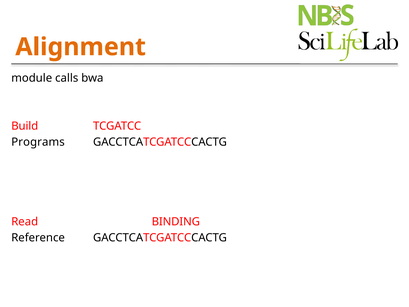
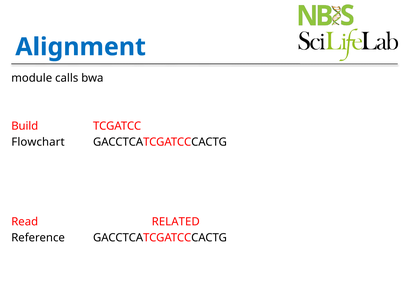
Alignment colour: orange -> blue
Programs: Programs -> Flowchart
BINDING: BINDING -> RELATED
